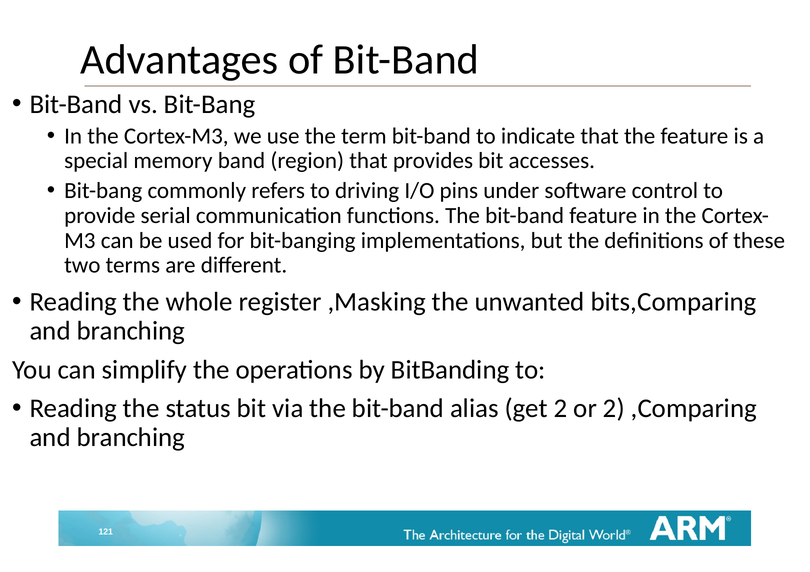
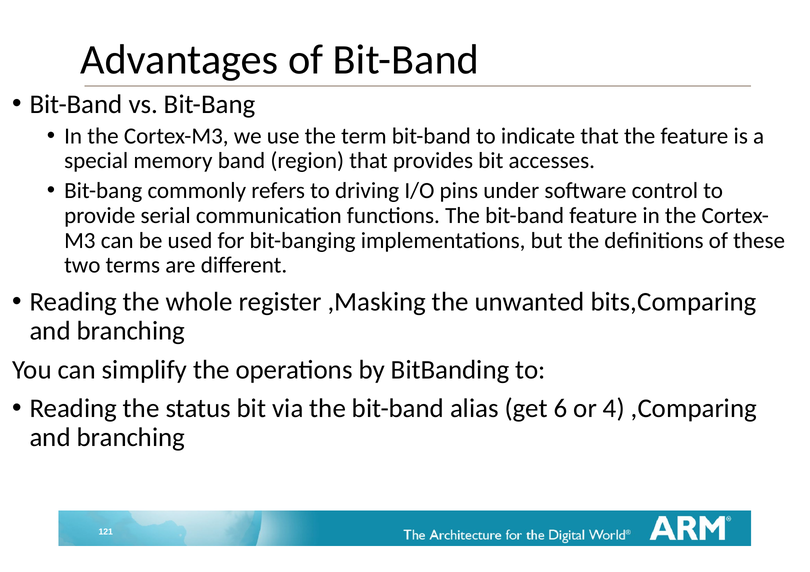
get 2: 2 -> 6
or 2: 2 -> 4
